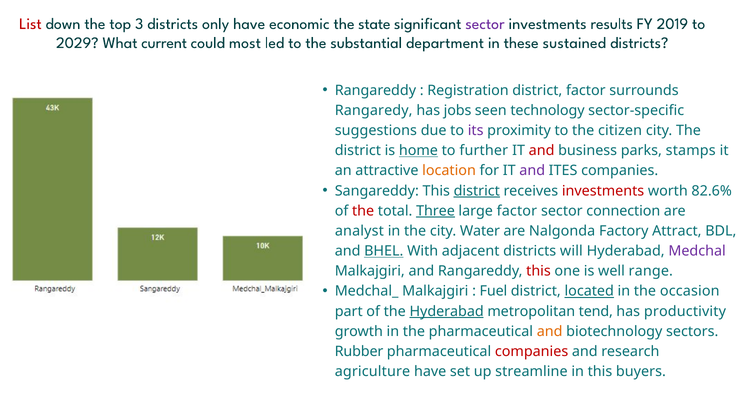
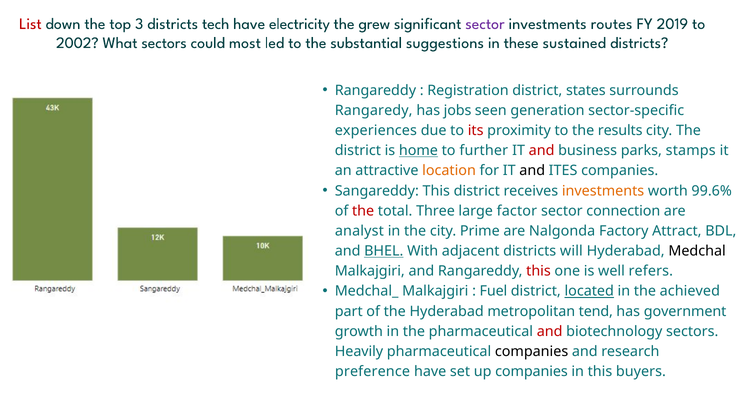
only: only -> tech
economic: economic -> electricity
state: state -> grew
results: results -> routes
2029: 2029 -> 2002
What current: current -> sectors
department: department -> suggestions
district factor: factor -> states
technology: technology -> generation
suggestions: suggestions -> experiences
its colour: purple -> red
citizen: citizen -> results
and at (532, 171) colour: purple -> black
district at (477, 191) underline: present -> none
investments at (603, 191) colour: red -> orange
82.6%: 82.6% -> 99.6%
Three underline: present -> none
Water: Water -> Prime
Medchal colour: purple -> black
range: range -> refers
occasion: occasion -> achieved
Hyderabad at (447, 311) underline: present -> none
productivity: productivity -> government
and at (550, 332) colour: orange -> red
Rubber: Rubber -> Heavily
companies at (532, 352) colour: red -> black
agriculture: agriculture -> preference
up streamline: streamline -> companies
